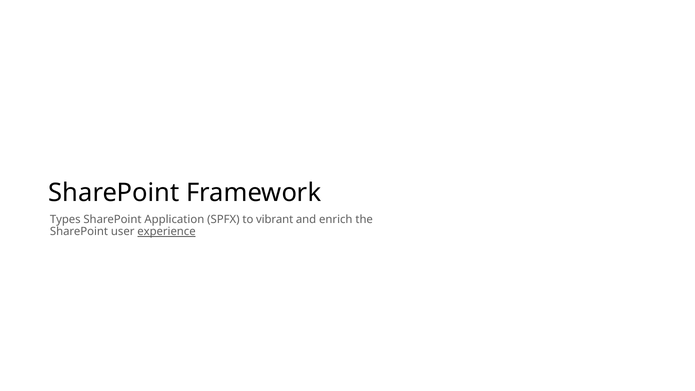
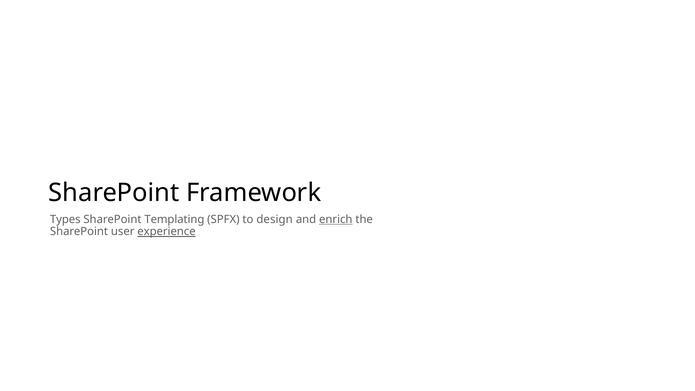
Application: Application -> Templating
vibrant: vibrant -> design
enrich underline: none -> present
